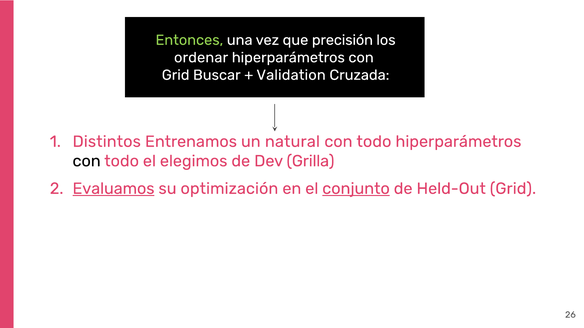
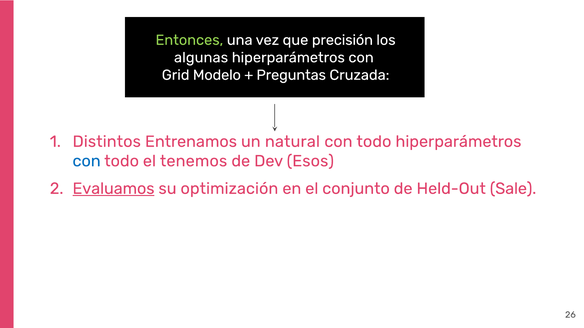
ordenar: ordenar -> algunas
Buscar: Buscar -> Modelo
Validation: Validation -> Preguntas
con at (87, 161) colour: black -> blue
elegimos: elegimos -> tenemos
Grilla: Grilla -> Esos
conjunto underline: present -> none
Held-Out Grid: Grid -> Sale
